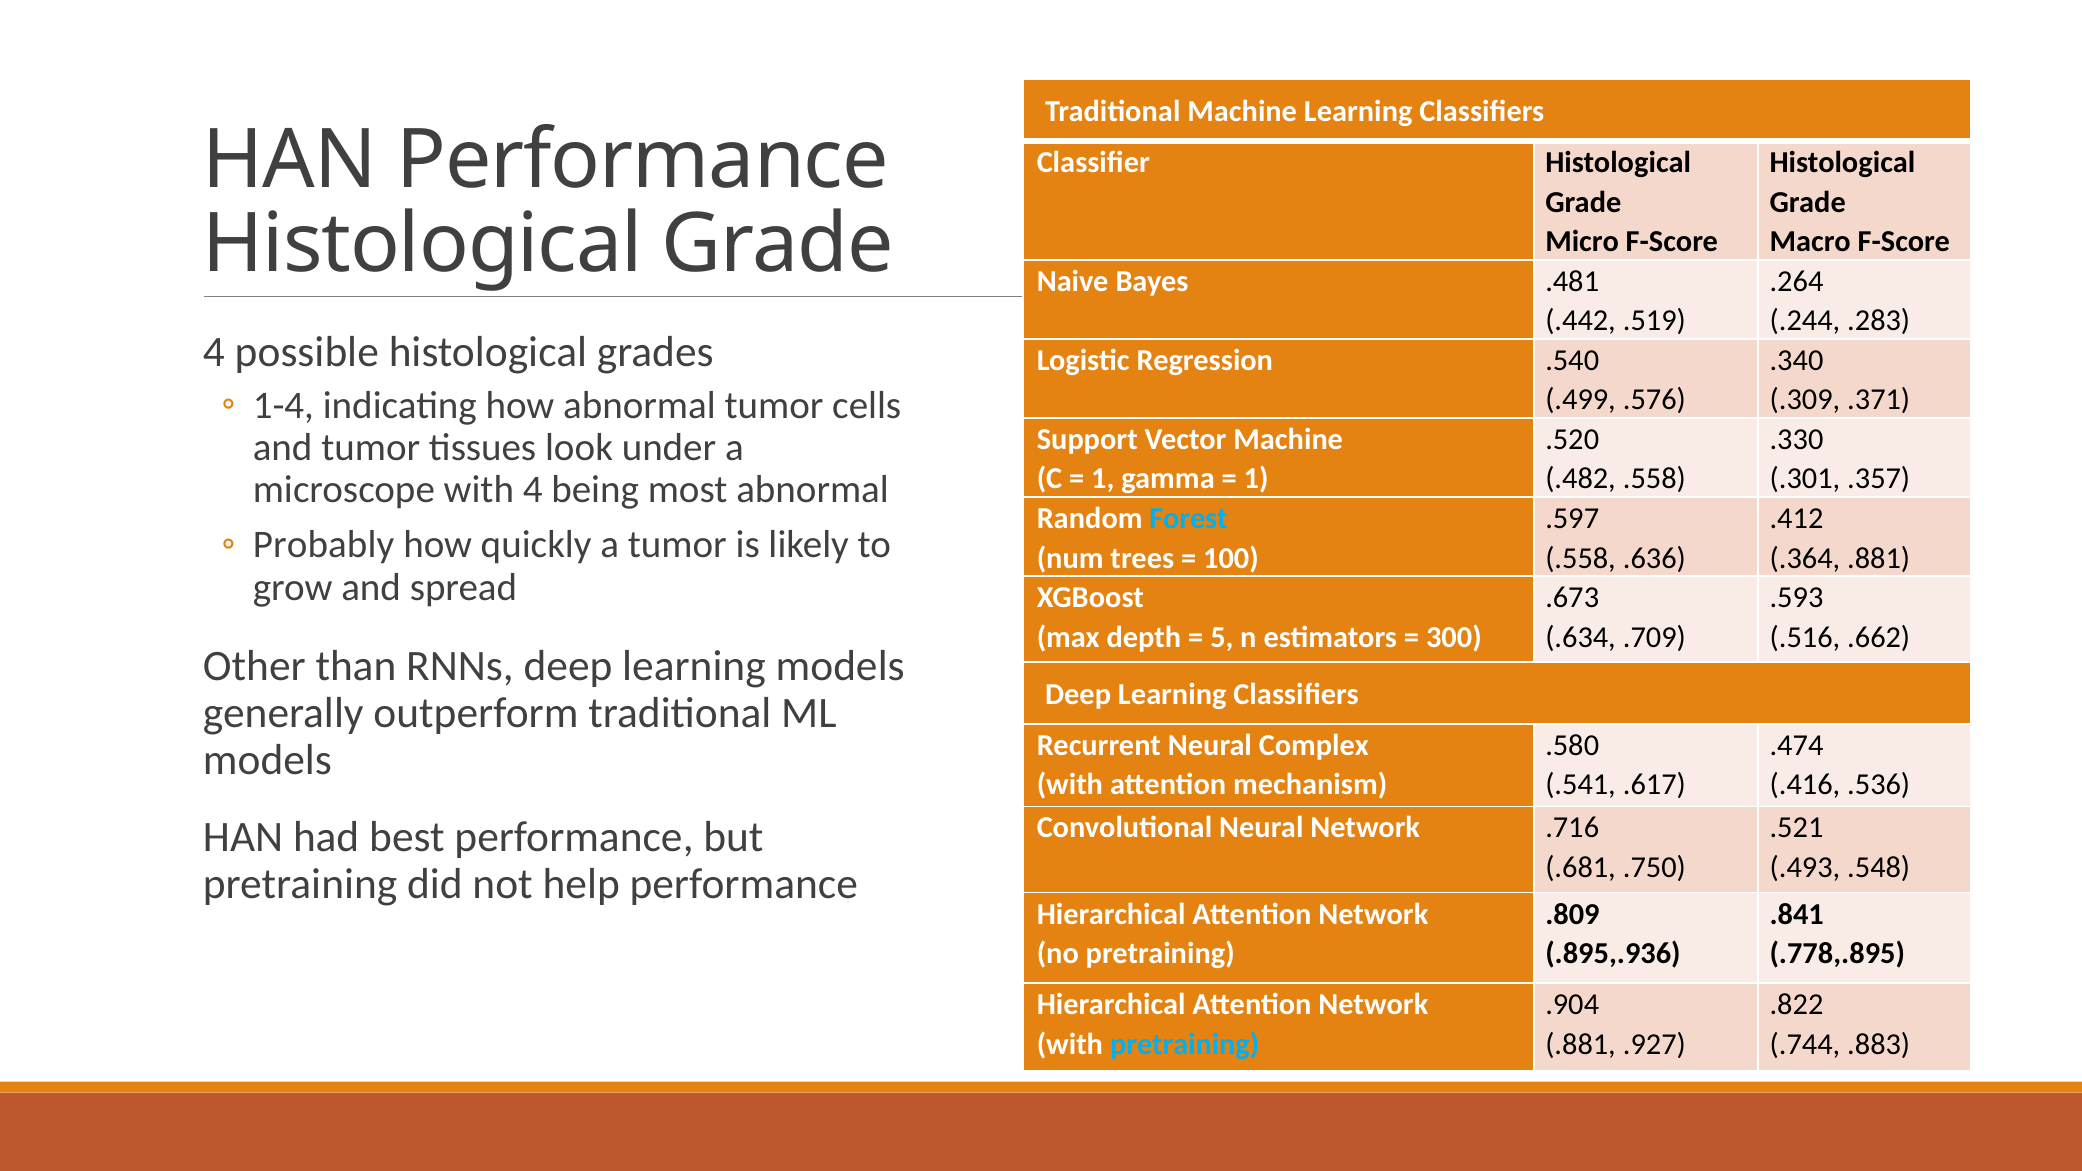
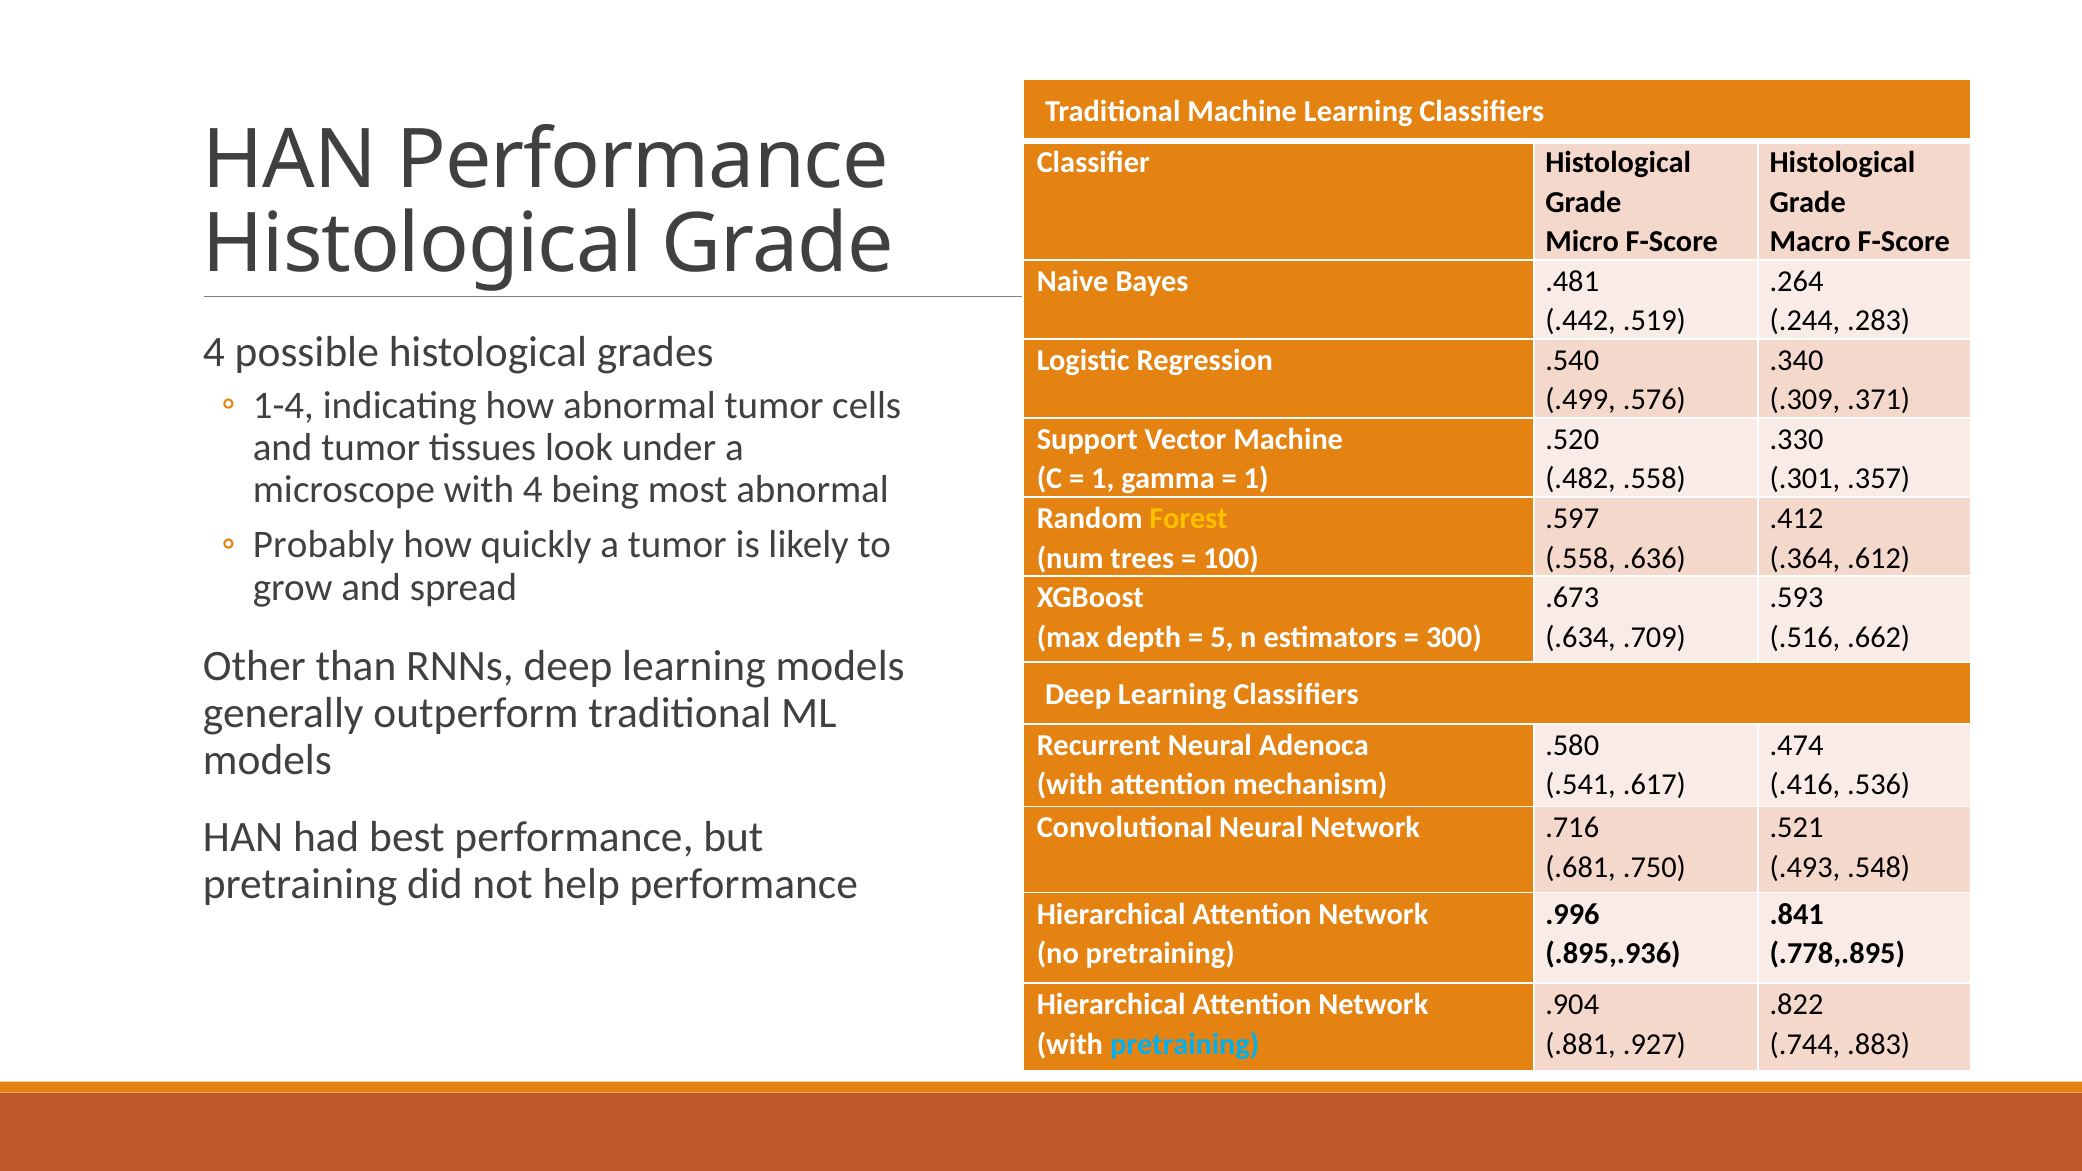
Forest colour: light blue -> yellow
.364 .881: .881 -> .612
Complex: Complex -> Adenoca
.809: .809 -> .996
